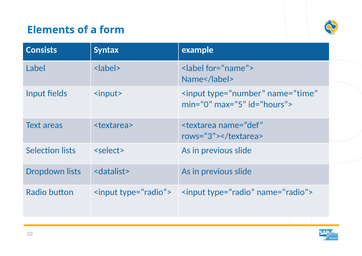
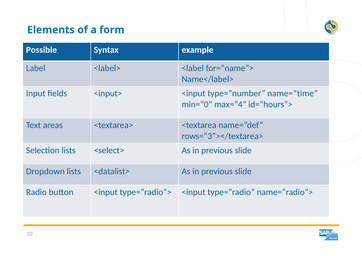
Consists: Consists -> Possible
max=“5: max=“5 -> max=“4
